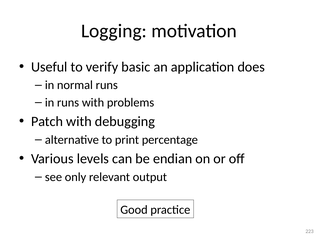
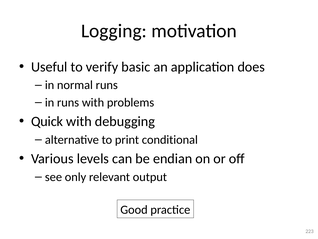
Patch: Patch -> Quick
percentage: percentage -> conditional
